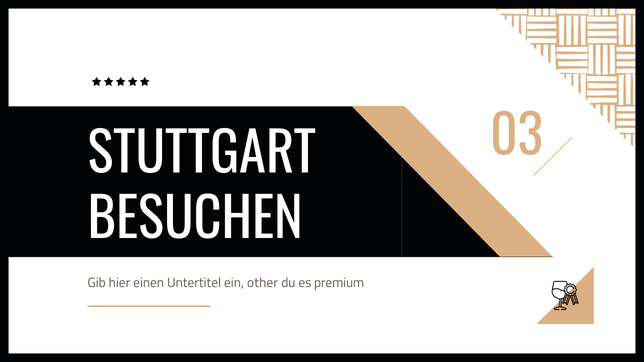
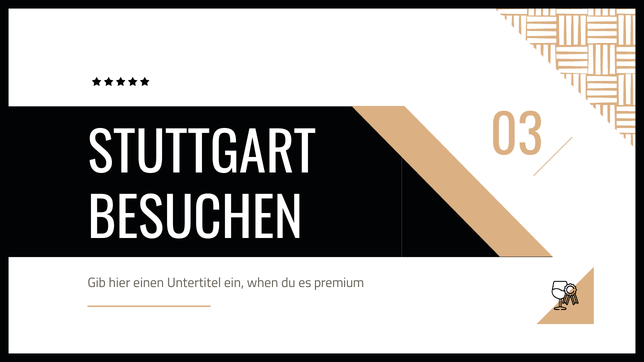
other: other -> when
